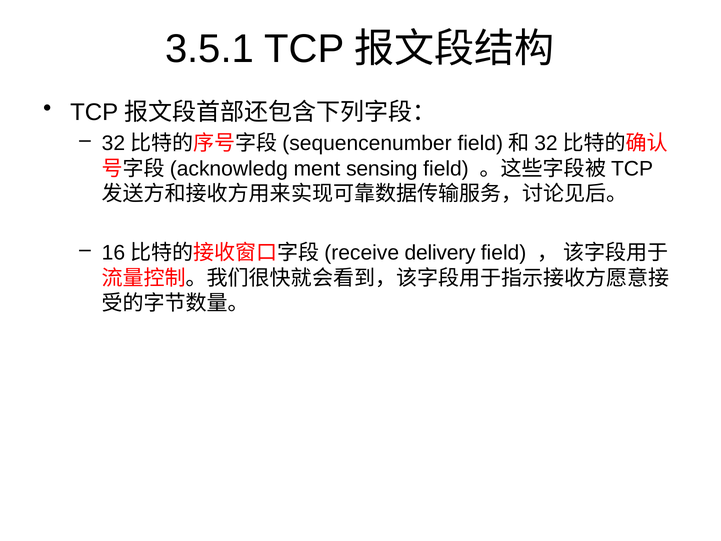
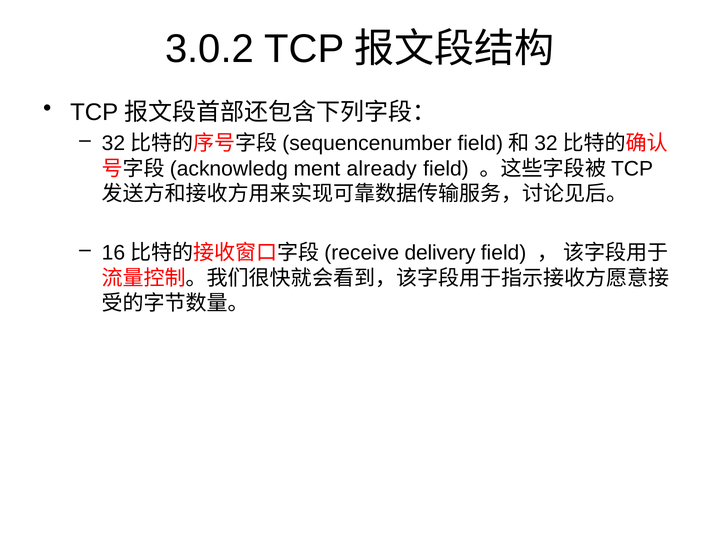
3.5.1: 3.5.1 -> 3.0.2
sensing: sensing -> already
